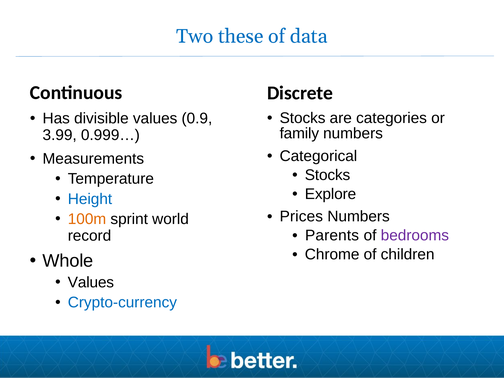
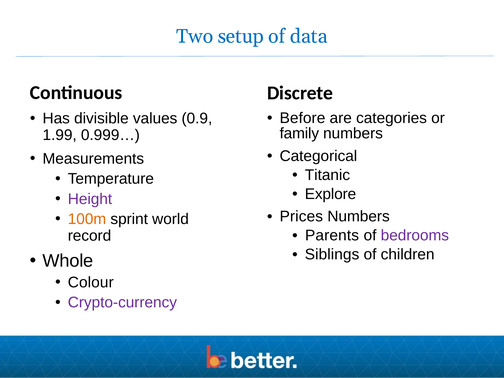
these: these -> setup
Stocks at (303, 118): Stocks -> Before
3.99: 3.99 -> 1.99
Stocks at (328, 175): Stocks -> Titanic
Height colour: blue -> purple
Chrome: Chrome -> Siblings
Values at (91, 282): Values -> Colour
Crypto-currency colour: blue -> purple
